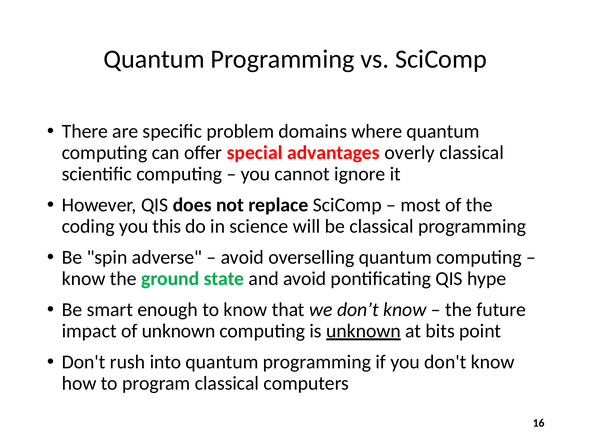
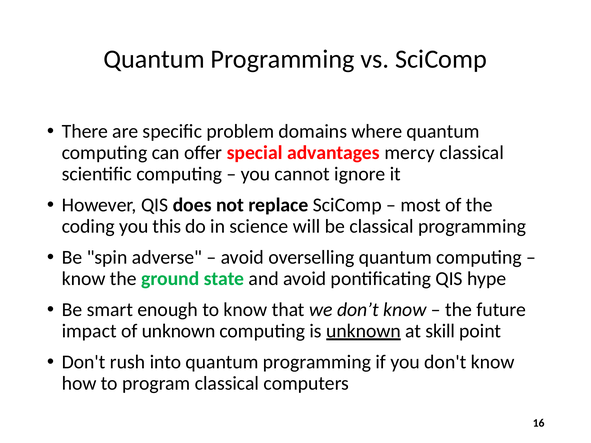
overly: overly -> mercy
bits: bits -> skill
